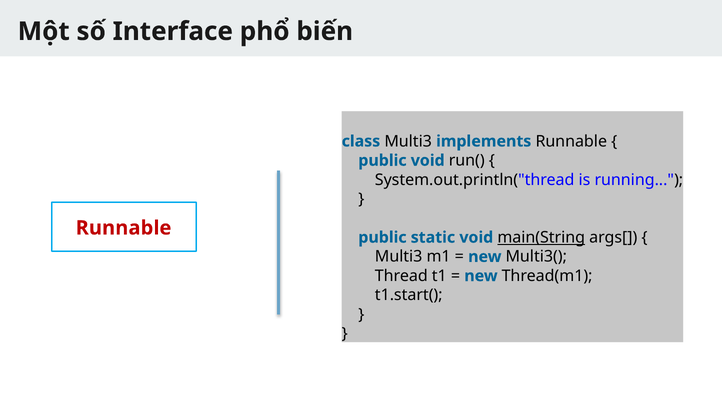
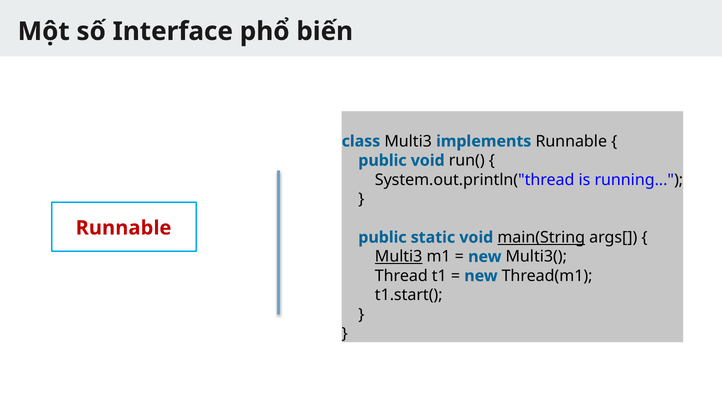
Multi3 at (399, 257) underline: none -> present
